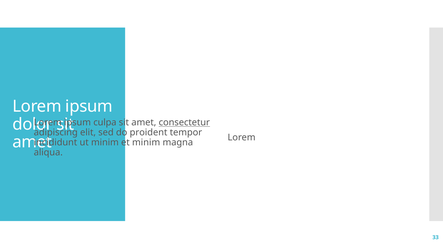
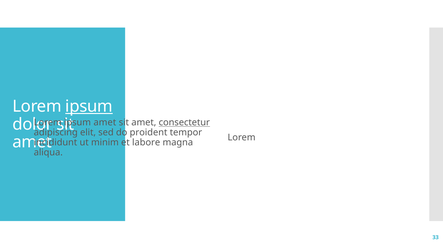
ipsum at (89, 106) underline: none -> present
culpa at (105, 123): culpa -> amet
et minim: minim -> labore
